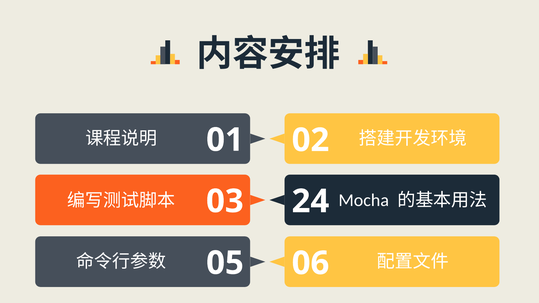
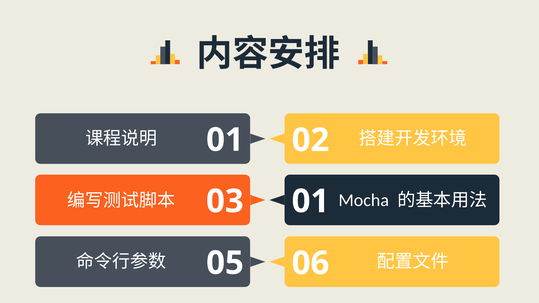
03 24: 24 -> 01
